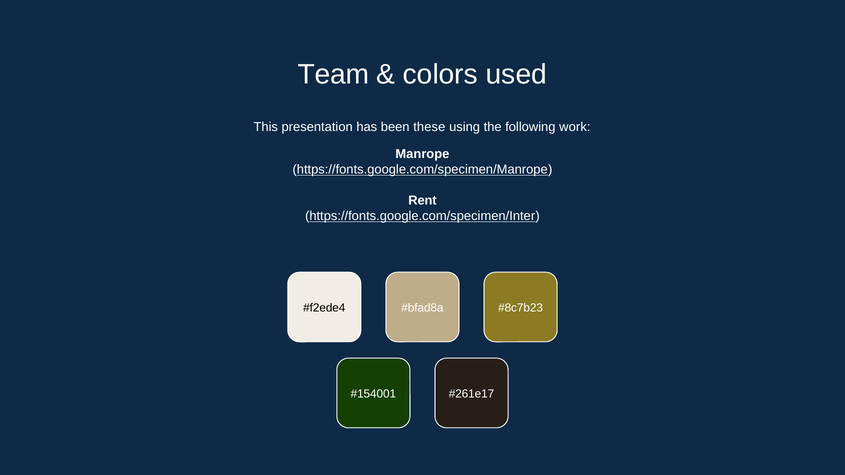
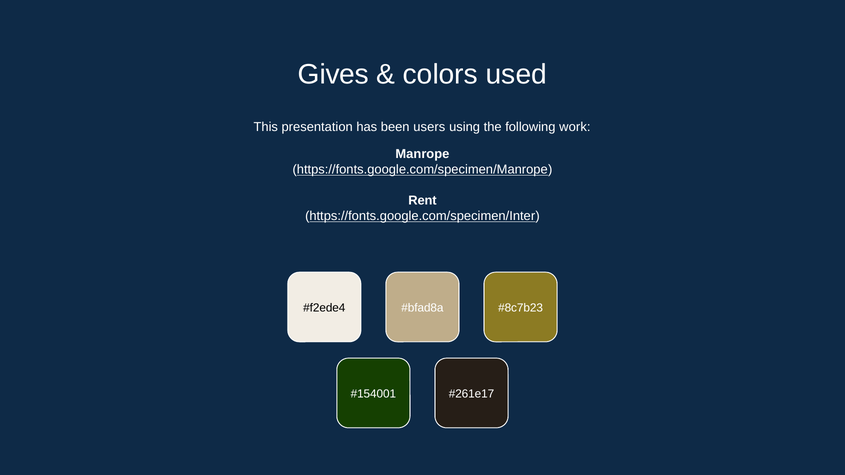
Team: Team -> Gives
these: these -> users
